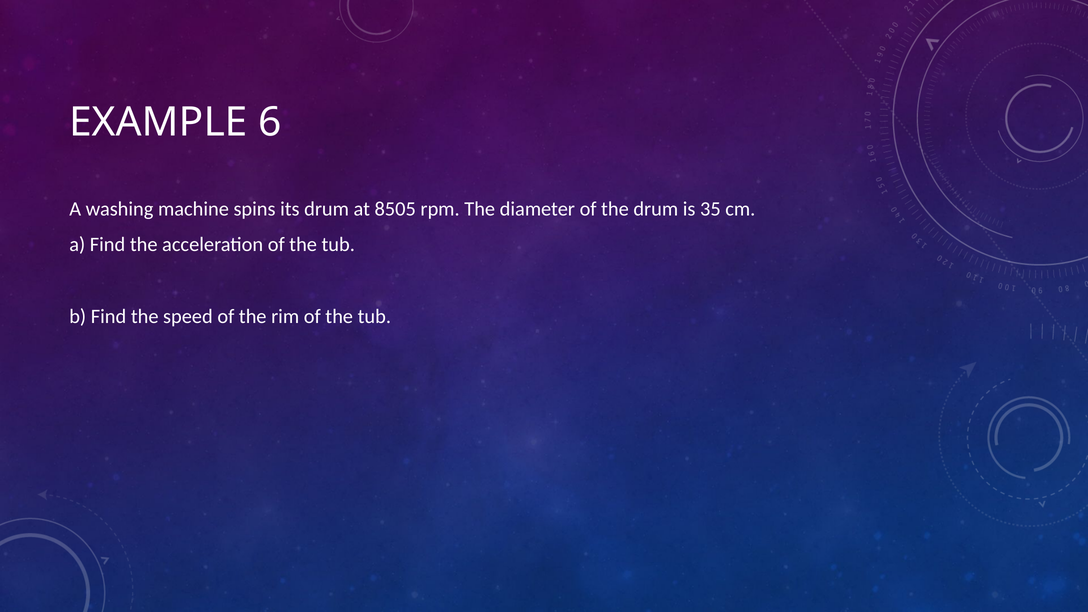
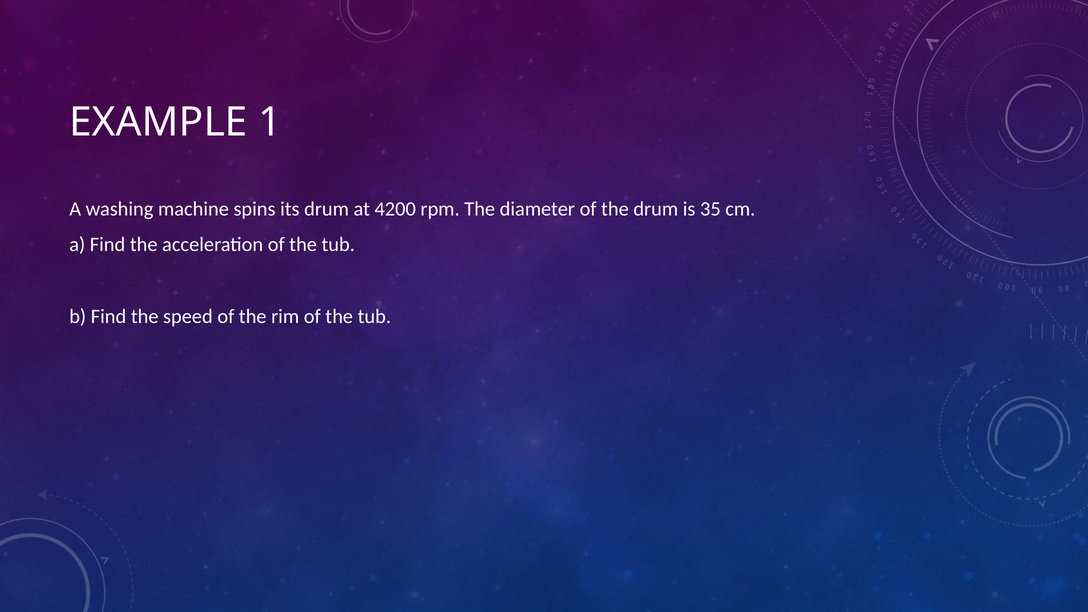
6: 6 -> 1
8505: 8505 -> 4200
